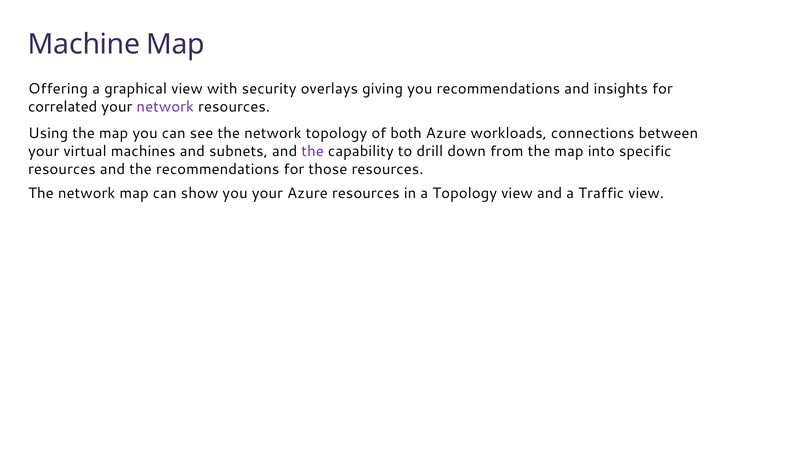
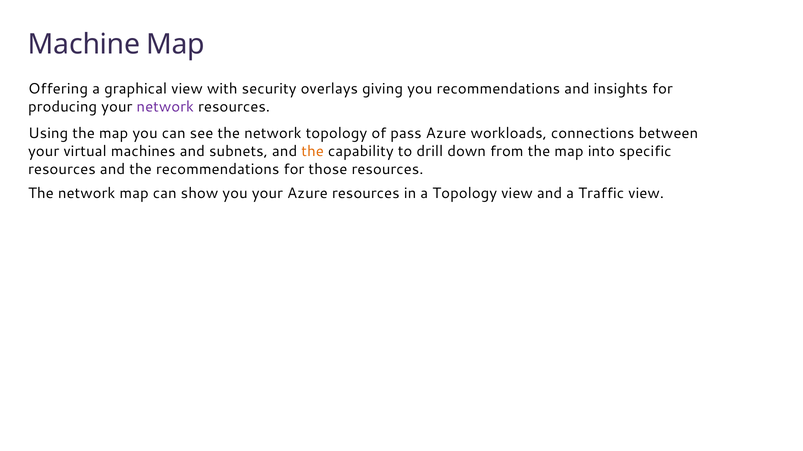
correlated: correlated -> producing
both: both -> pass
the at (313, 151) colour: purple -> orange
